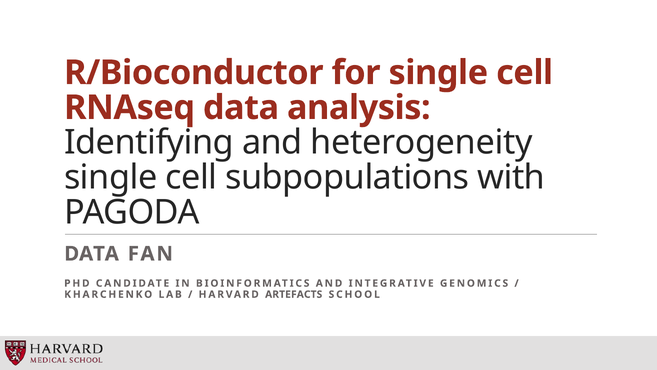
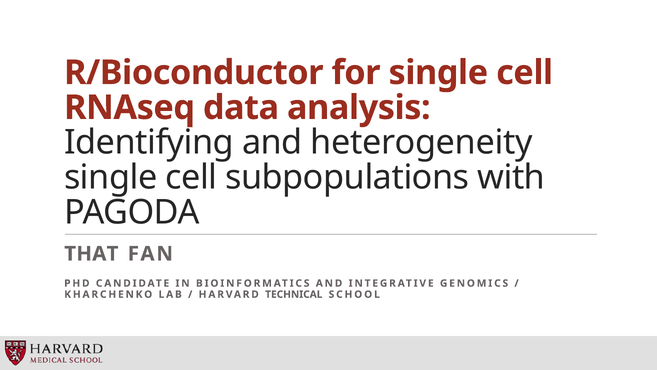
DATA at (92, 254): DATA -> THAT
ARTEFACTS: ARTEFACTS -> TECHNICAL
